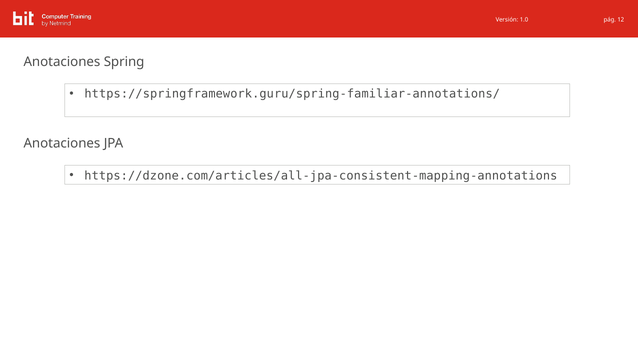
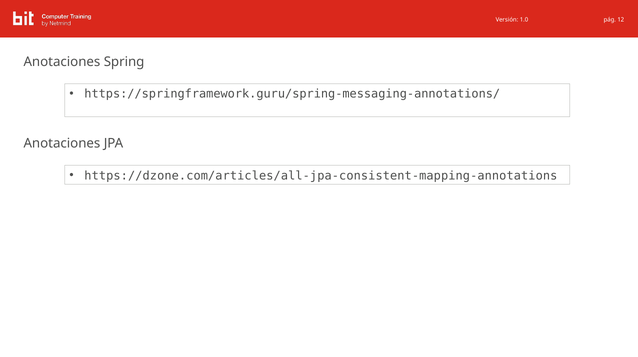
https://springframework.guru/spring-familiar-annotations/: https://springframework.guru/spring-familiar-annotations/ -> https://springframework.guru/spring-messaging-annotations/
